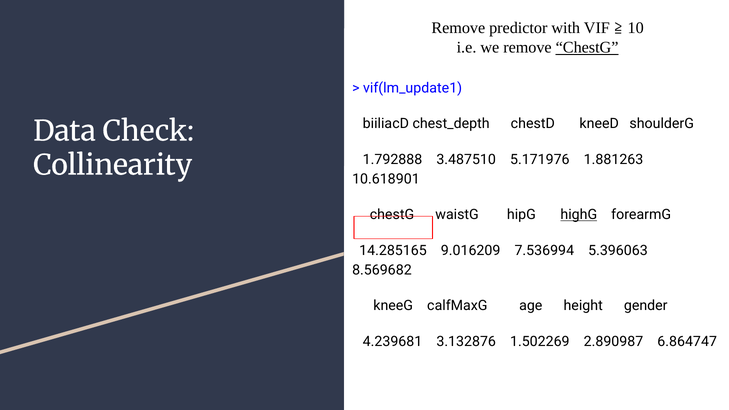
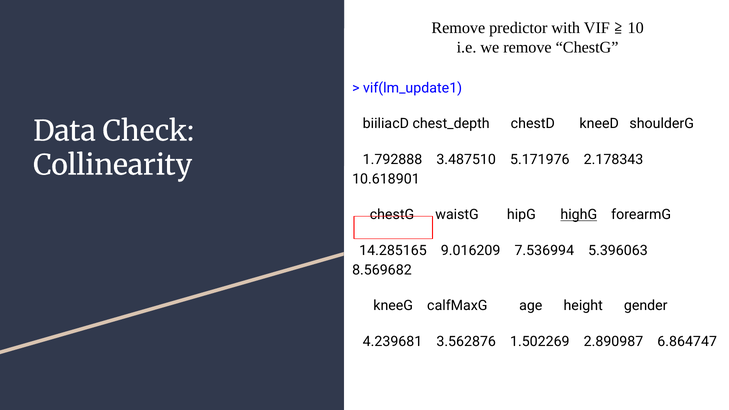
ChestG at (587, 48) underline: present -> none
1.881263: 1.881263 -> 2.178343
3.132876: 3.132876 -> 3.562876
